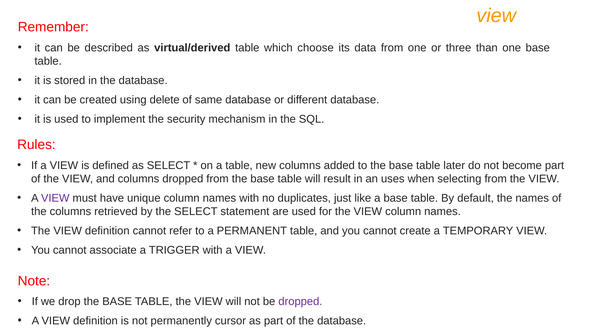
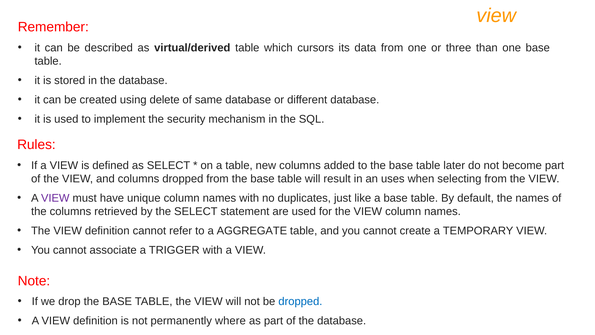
choose: choose -> cursors
PERMANENT: PERMANENT -> AGGREGATE
dropped at (300, 301) colour: purple -> blue
cursor: cursor -> where
